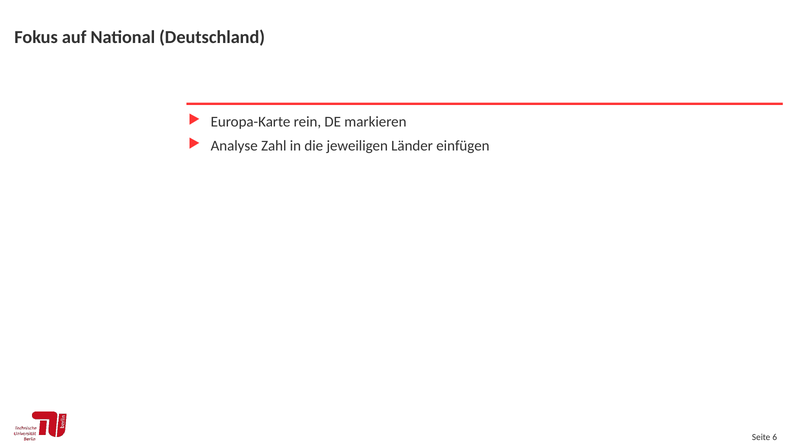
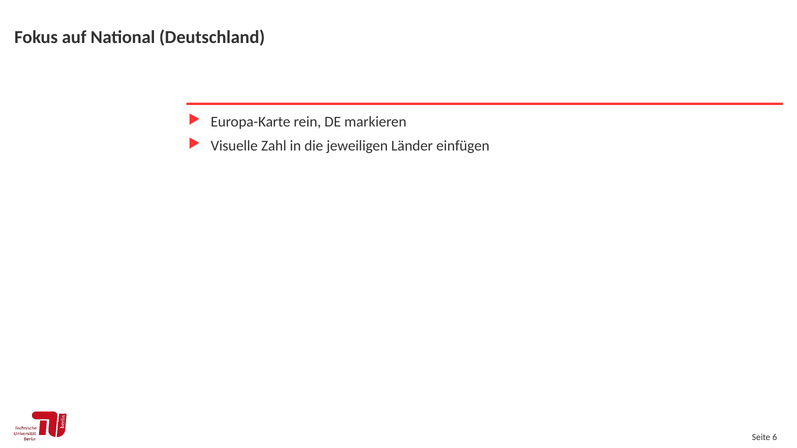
Analyse: Analyse -> Visuelle
